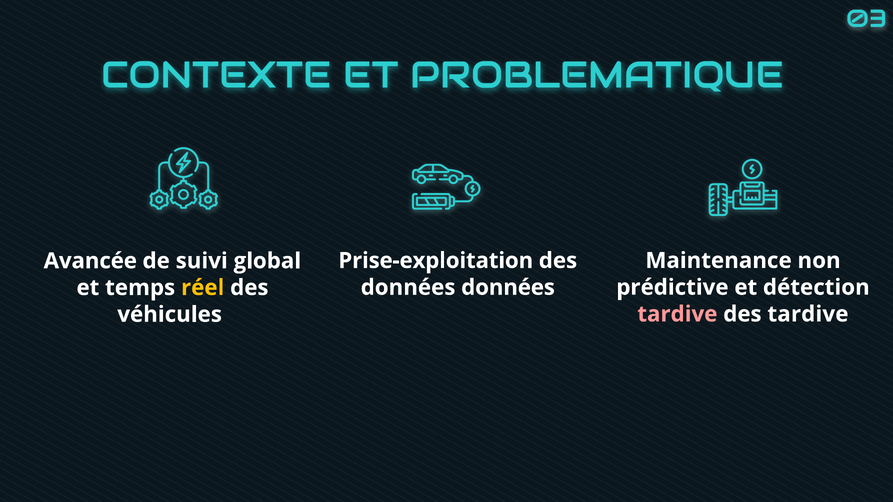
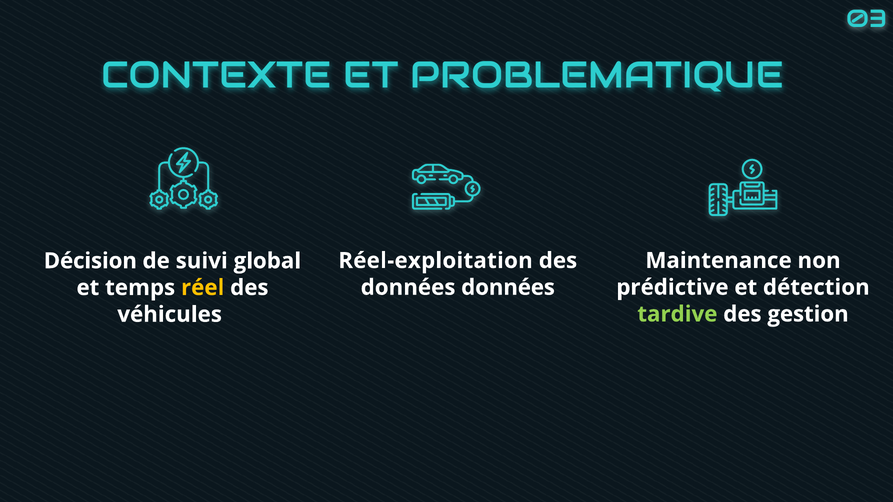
Prise-exploitation: Prise-exploitation -> Réel-exploitation
Avancée: Avancée -> Décision
tardive at (677, 314) colour: pink -> light green
des tardive: tardive -> gestion
